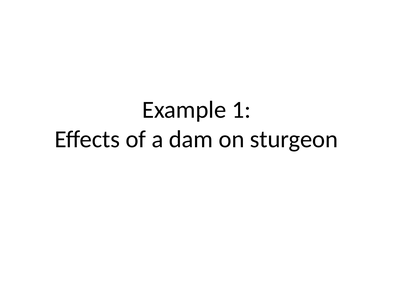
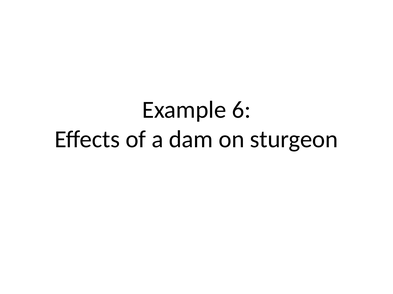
1: 1 -> 6
